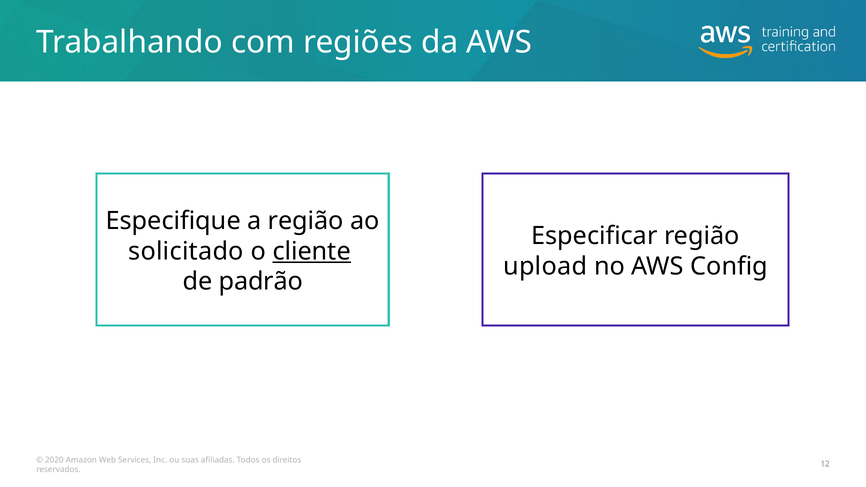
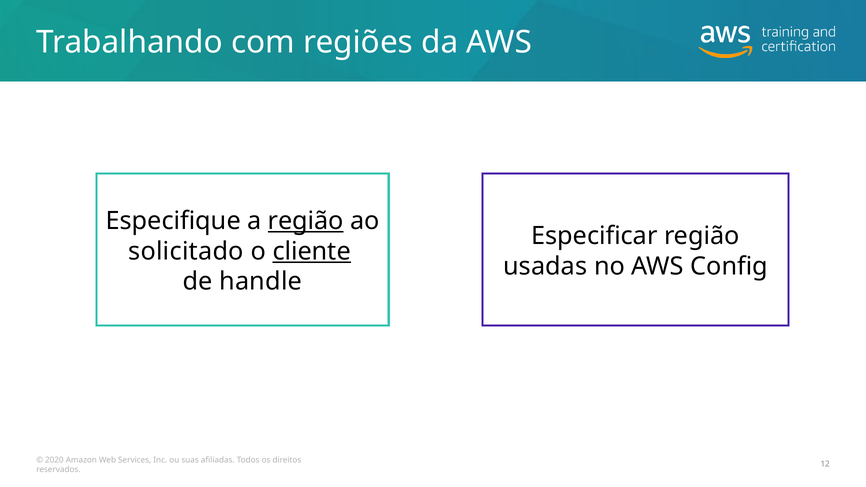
região at (306, 221) underline: none -> present
upload: upload -> usadas
padrão: padrão -> handle
